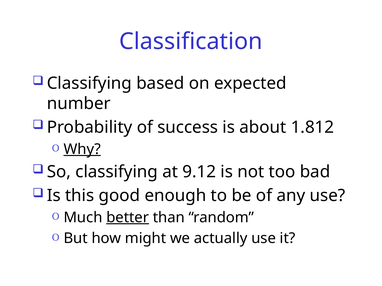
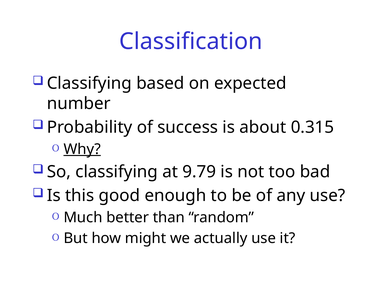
1.812: 1.812 -> 0.315
9.12: 9.12 -> 9.79
better underline: present -> none
